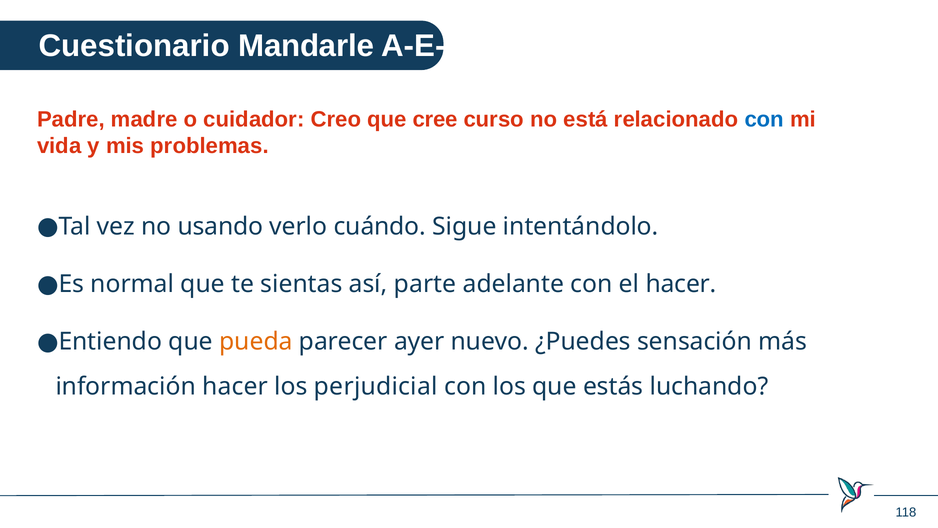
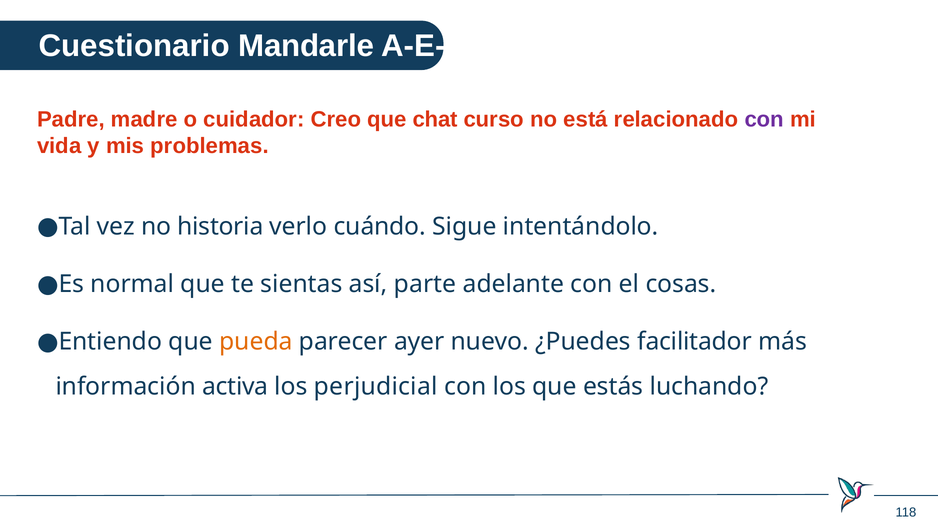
cree: cree -> chat
con at (764, 119) colour: blue -> purple
usando: usando -> historia
el hacer: hacer -> cosas
sensación: sensación -> facilitador
información hacer: hacer -> activa
